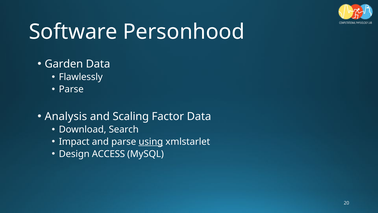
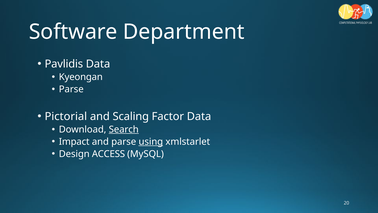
Personhood: Personhood -> Department
Garden: Garden -> Pavlidis
Flawlessly: Flawlessly -> Kyeongan
Analysis: Analysis -> Pictorial
Search underline: none -> present
